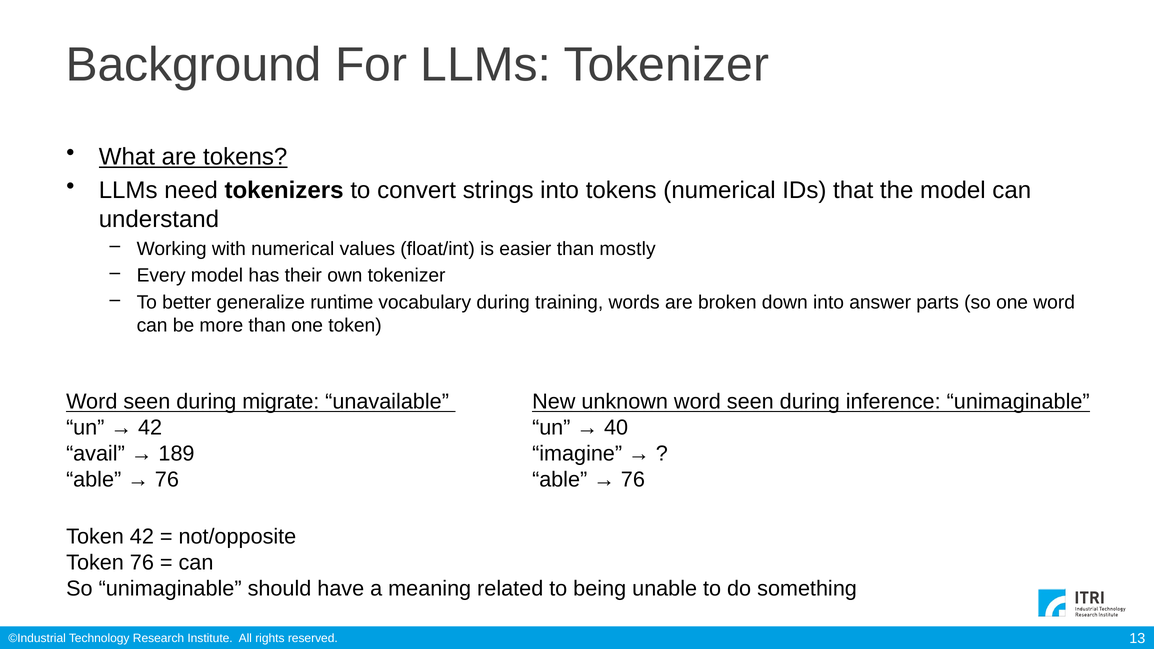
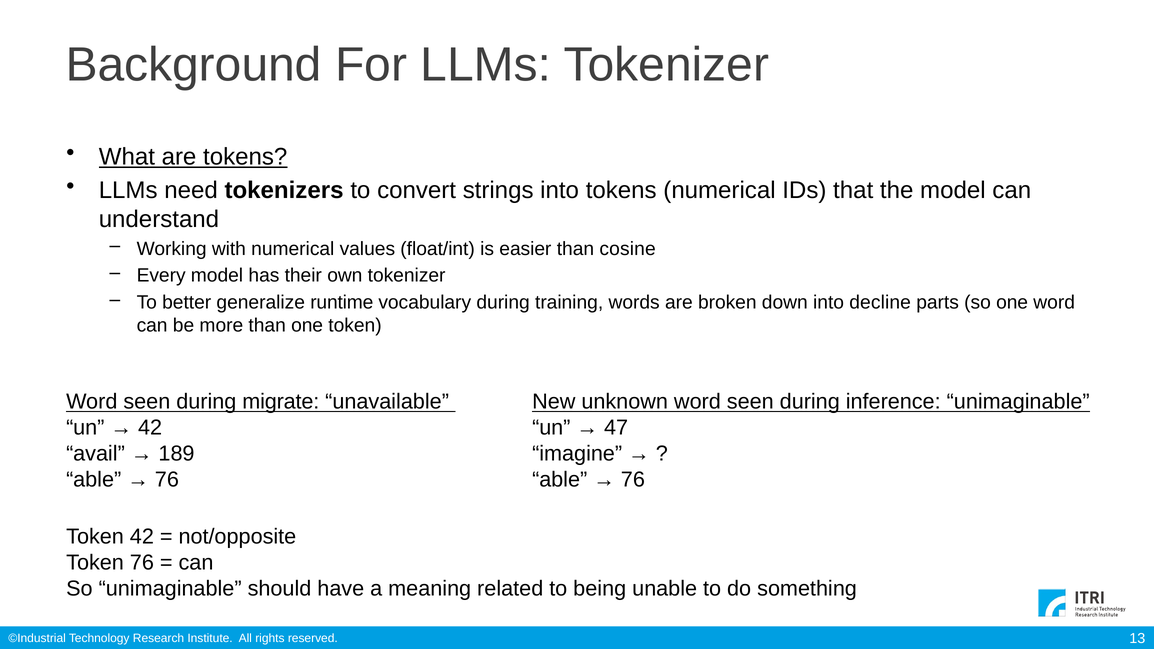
mostly: mostly -> cosine
answer: answer -> decline
40: 40 -> 47
